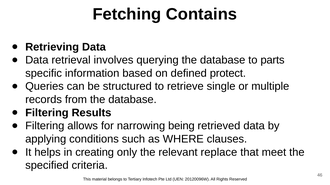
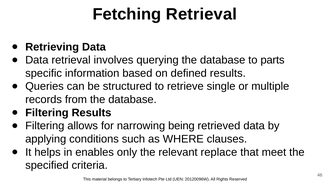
Fetching Contains: Contains -> Retrieval
defined protect: protect -> results
creating: creating -> enables
